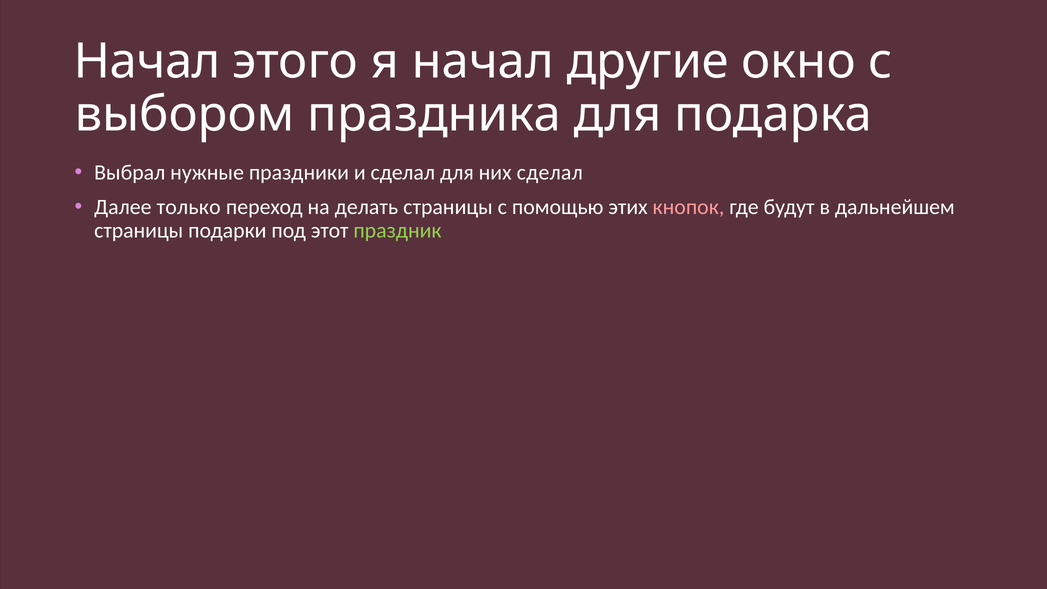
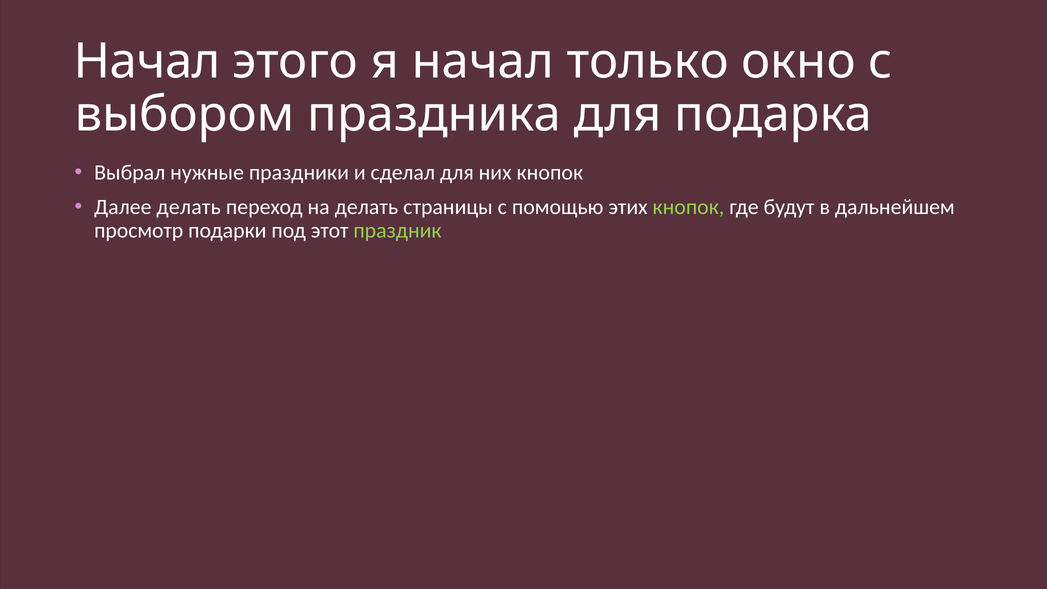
другие: другие -> только
них сделал: сделал -> кнопок
Далее только: только -> делать
кнопок at (688, 207) colour: pink -> light green
страницы at (139, 230): страницы -> просмотр
